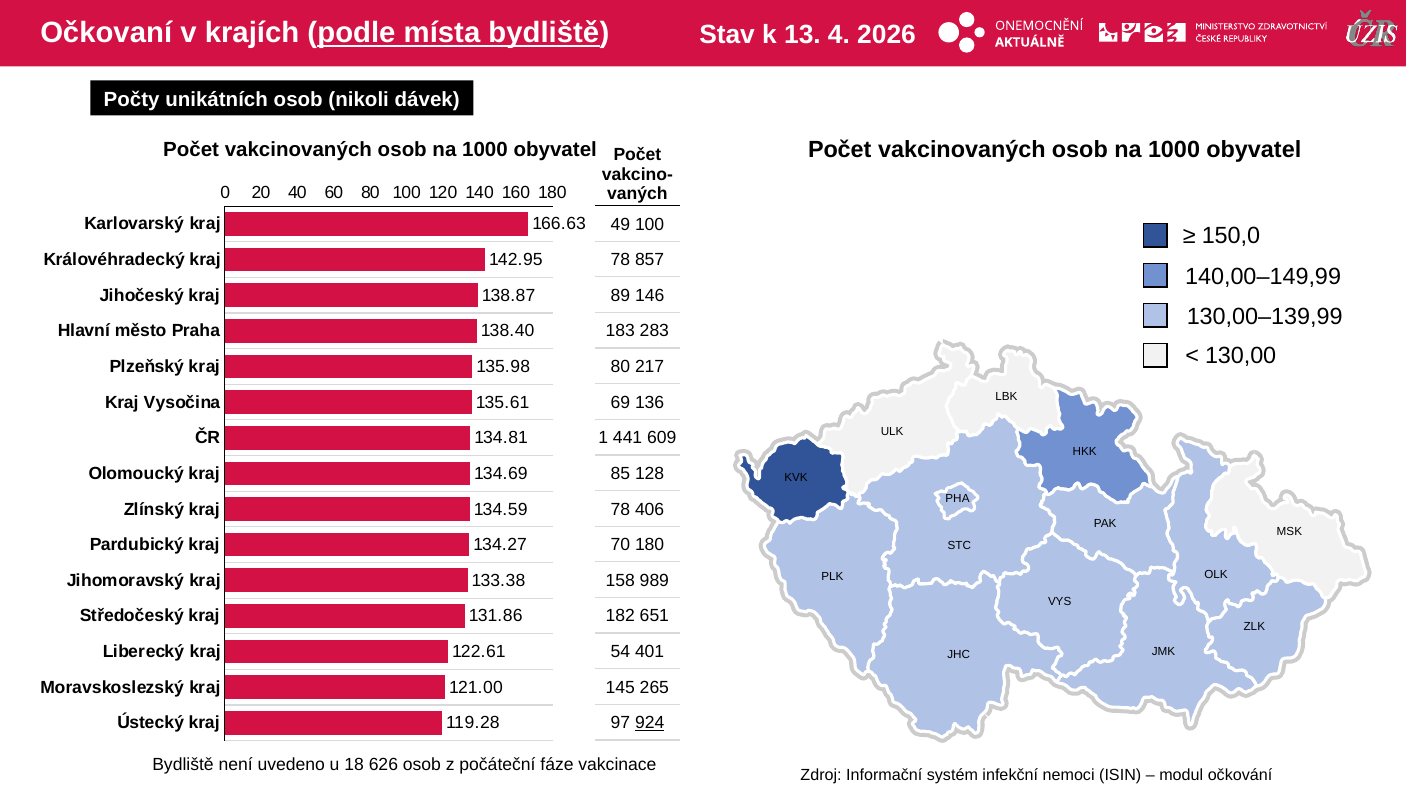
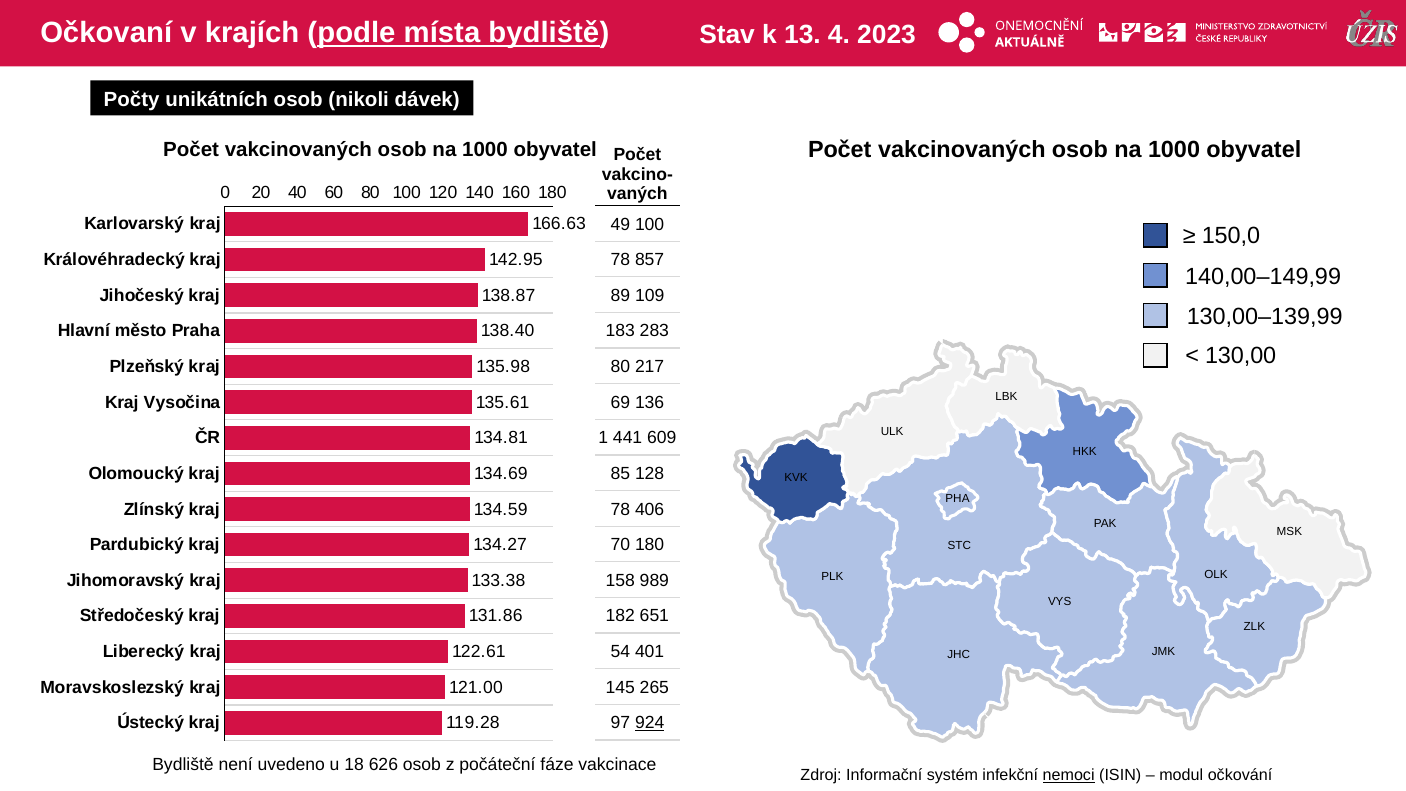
2026: 2026 -> 2023
146: 146 -> 109
nemoci underline: none -> present
